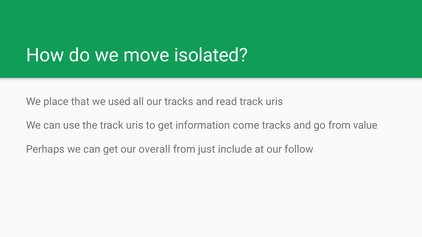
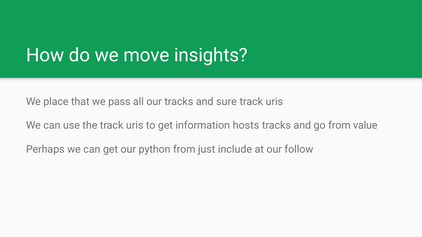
isolated: isolated -> insights
used: used -> pass
read: read -> sure
come: come -> hosts
overall: overall -> python
